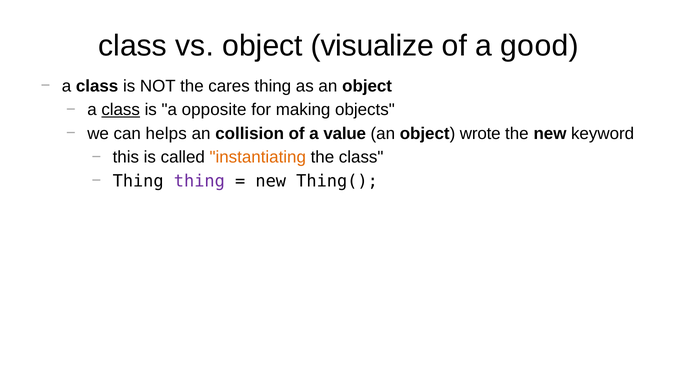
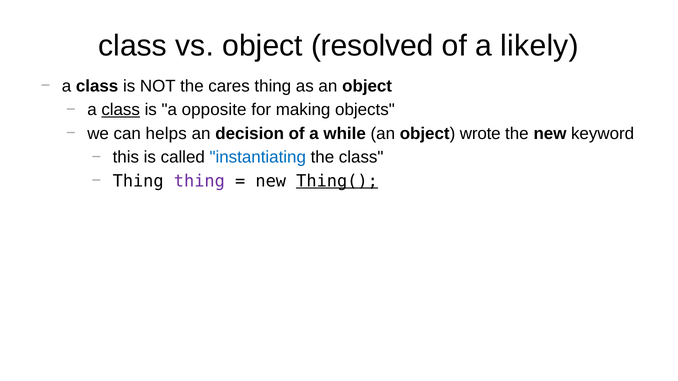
visualize: visualize -> resolved
good: good -> likely
collision: collision -> decision
value: value -> while
instantiating colour: orange -> blue
Thing( underline: none -> present
